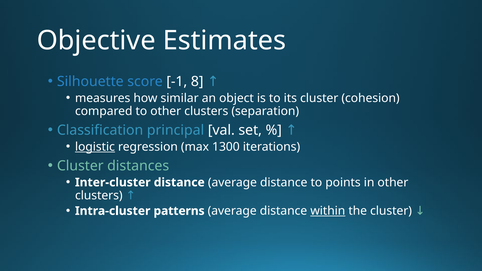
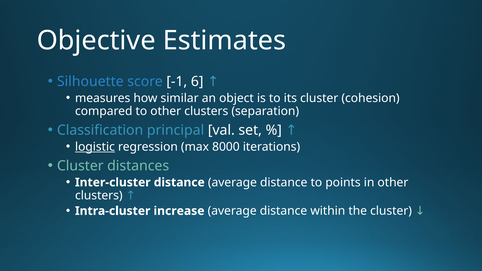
8: 8 -> 6
1300: 1300 -> 8000
patterns: patterns -> increase
within underline: present -> none
